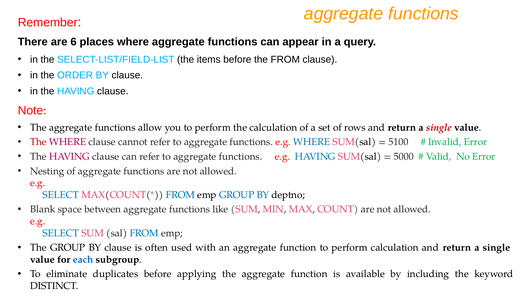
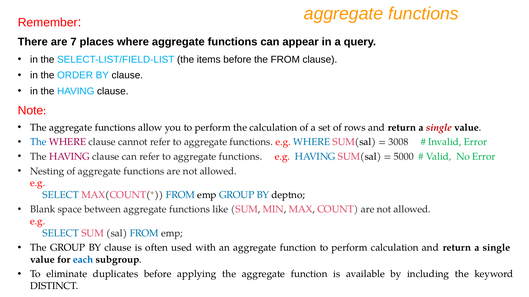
6: 6 -> 7
The at (38, 142) colour: red -> blue
5100: 5100 -> 3008
